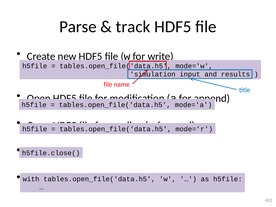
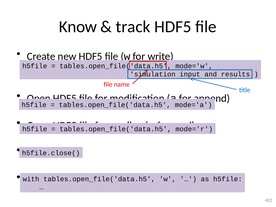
Parse: Parse -> Know
